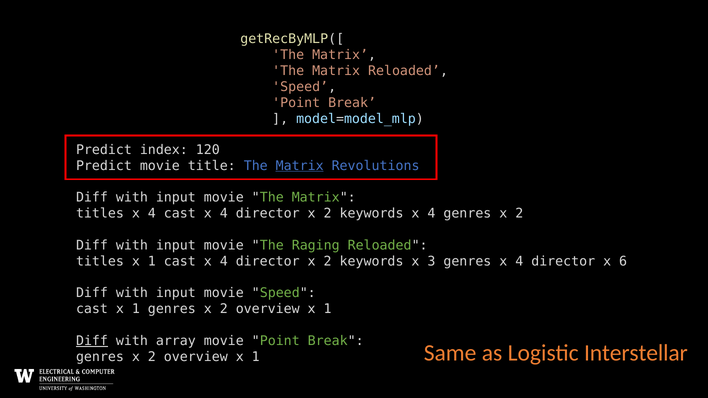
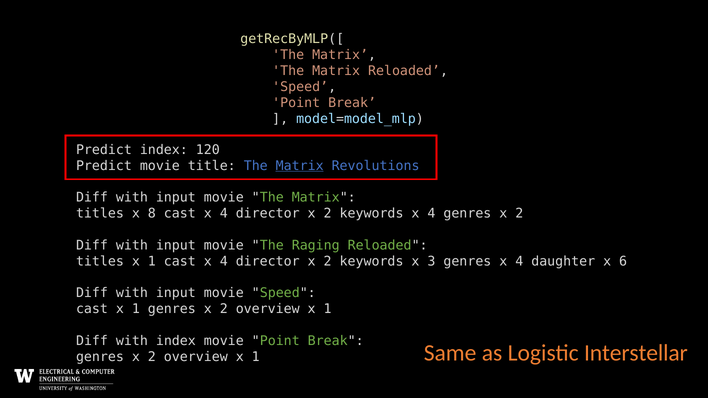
titles x 4: 4 -> 8
genres x 4 director: director -> daughter
Diff at (92, 341) underline: present -> none
with array: array -> index
